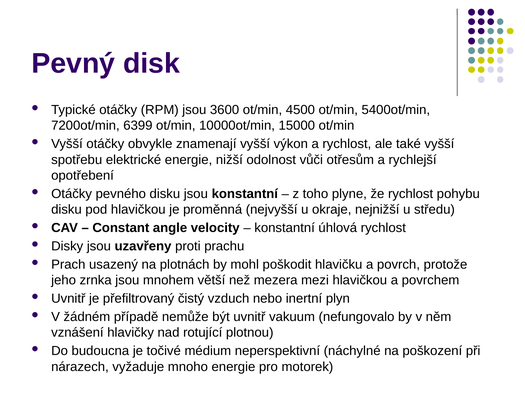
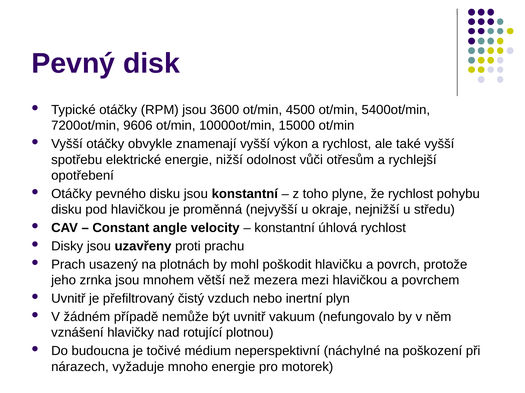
6399: 6399 -> 9606
